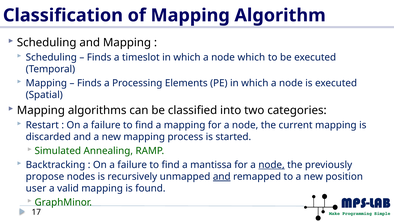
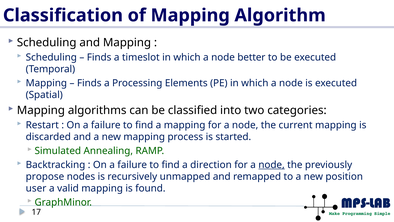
node which: which -> better
mantissa: mantissa -> direction
and at (222, 176) underline: present -> none
